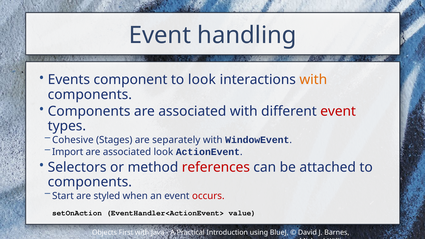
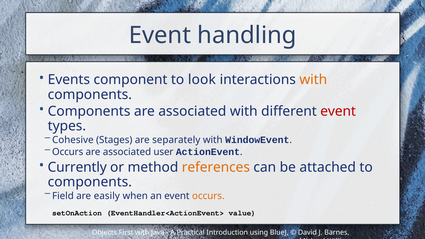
Import at (68, 152): Import -> Occurs
associated look: look -> user
Selectors: Selectors -> Currently
references colour: red -> orange
Start: Start -> Field
styled: styled -> easily
occurs at (208, 196) colour: red -> orange
